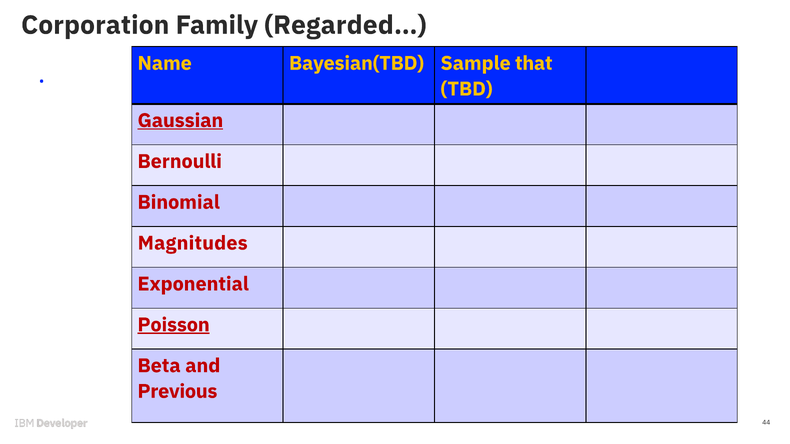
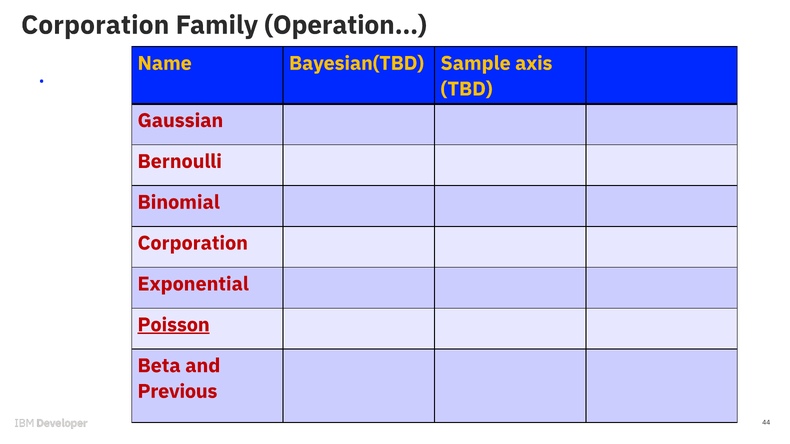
Regarded…: Regarded… -> Operation…
that: that -> axis
Gaussian underline: present -> none
Magnitudes at (193, 243): Magnitudes -> Corporation
